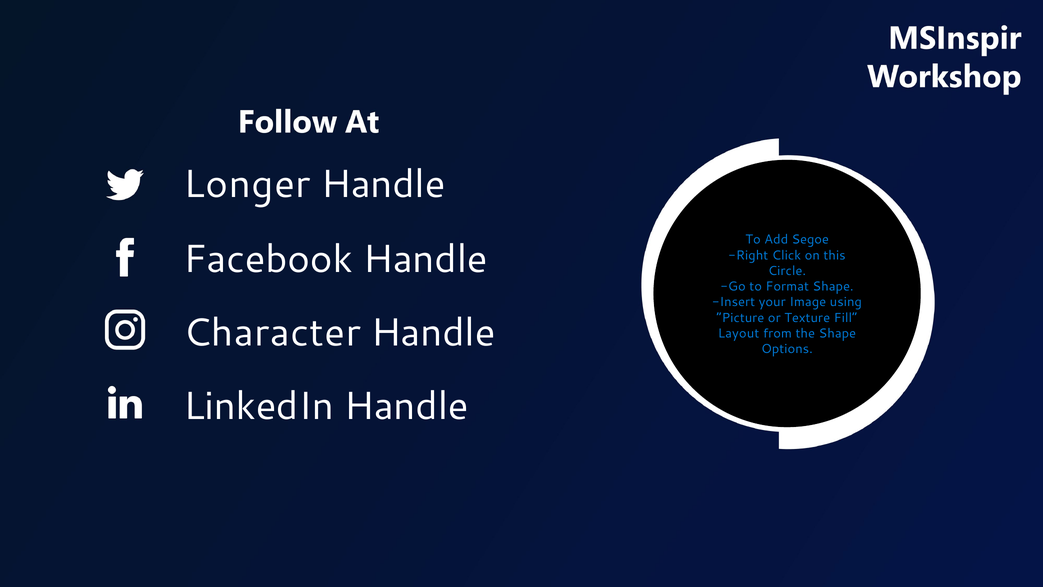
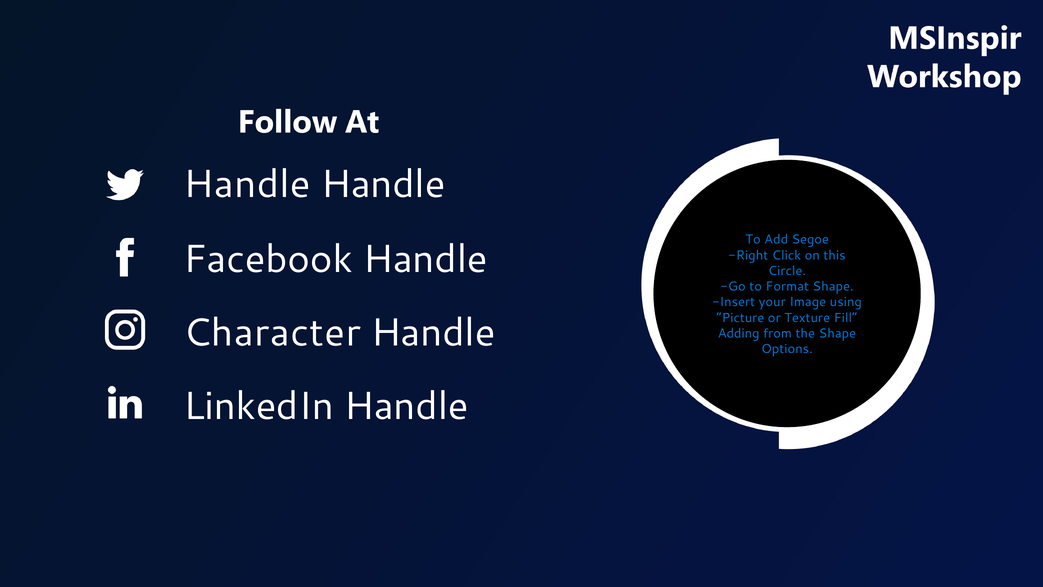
Longer at (247, 184): Longer -> Handle
Layout: Layout -> Adding
